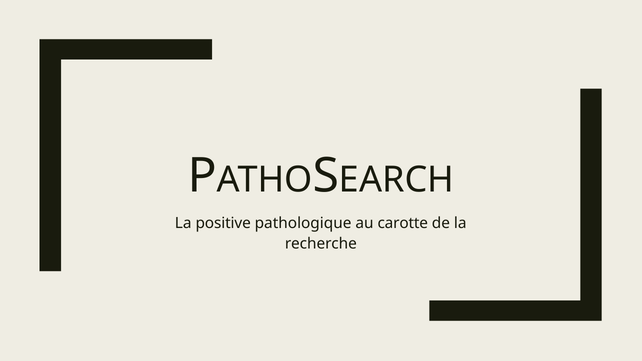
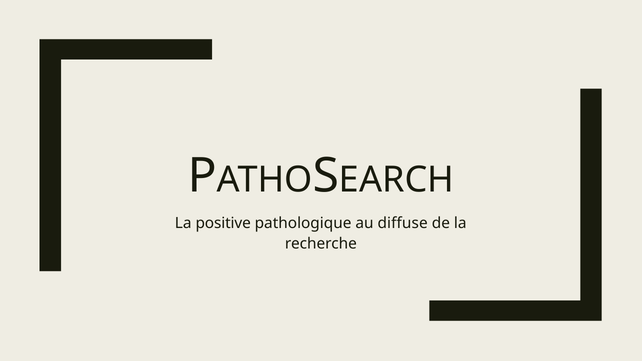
carotte: carotte -> diffuse
